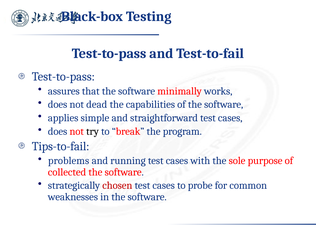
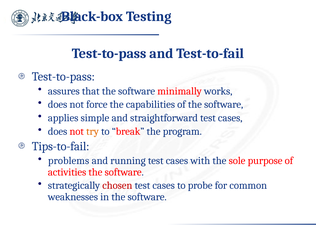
dead: dead -> force
try colour: black -> orange
collected: collected -> activities
